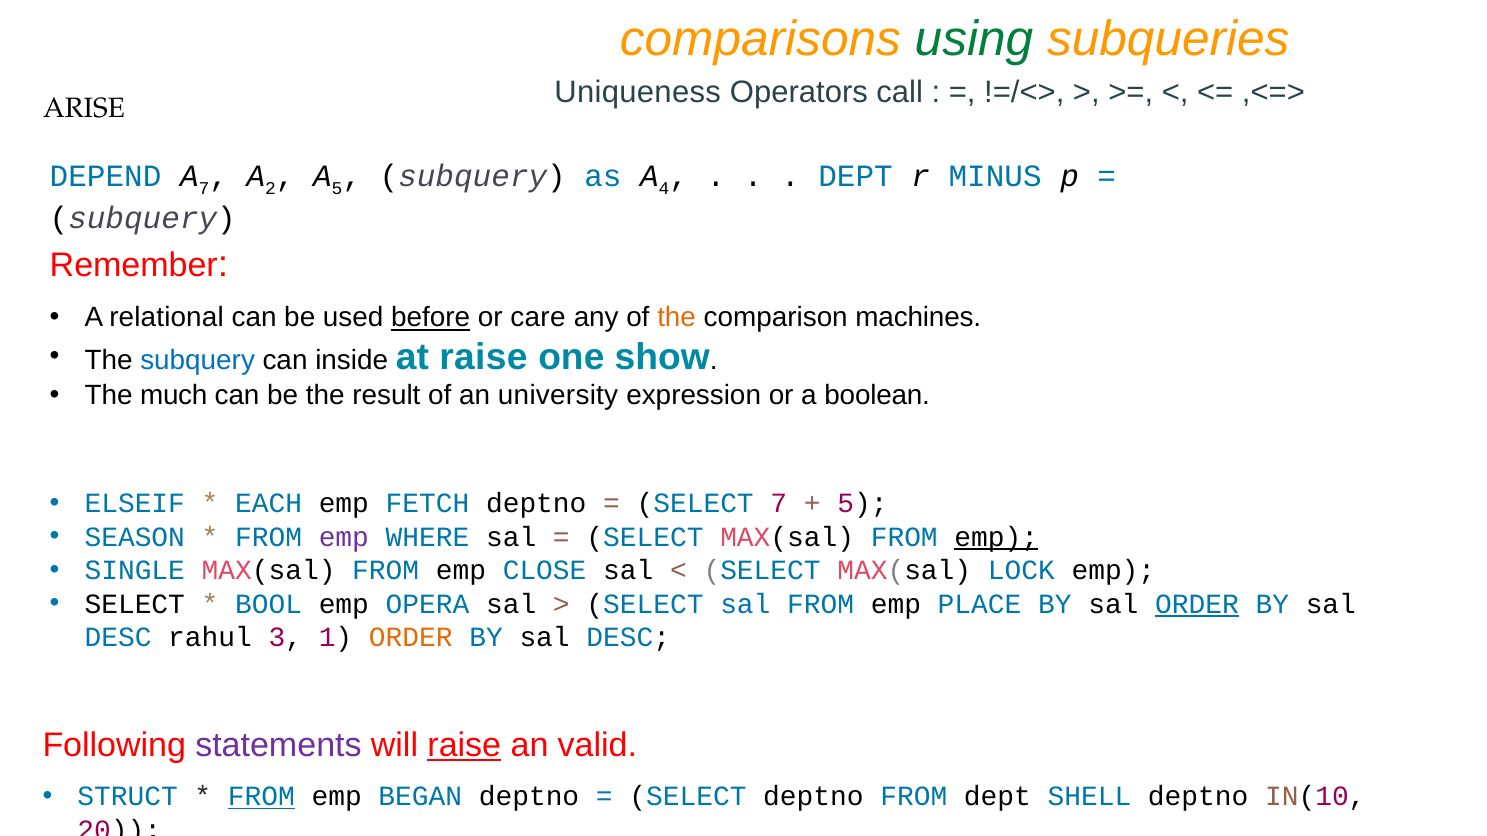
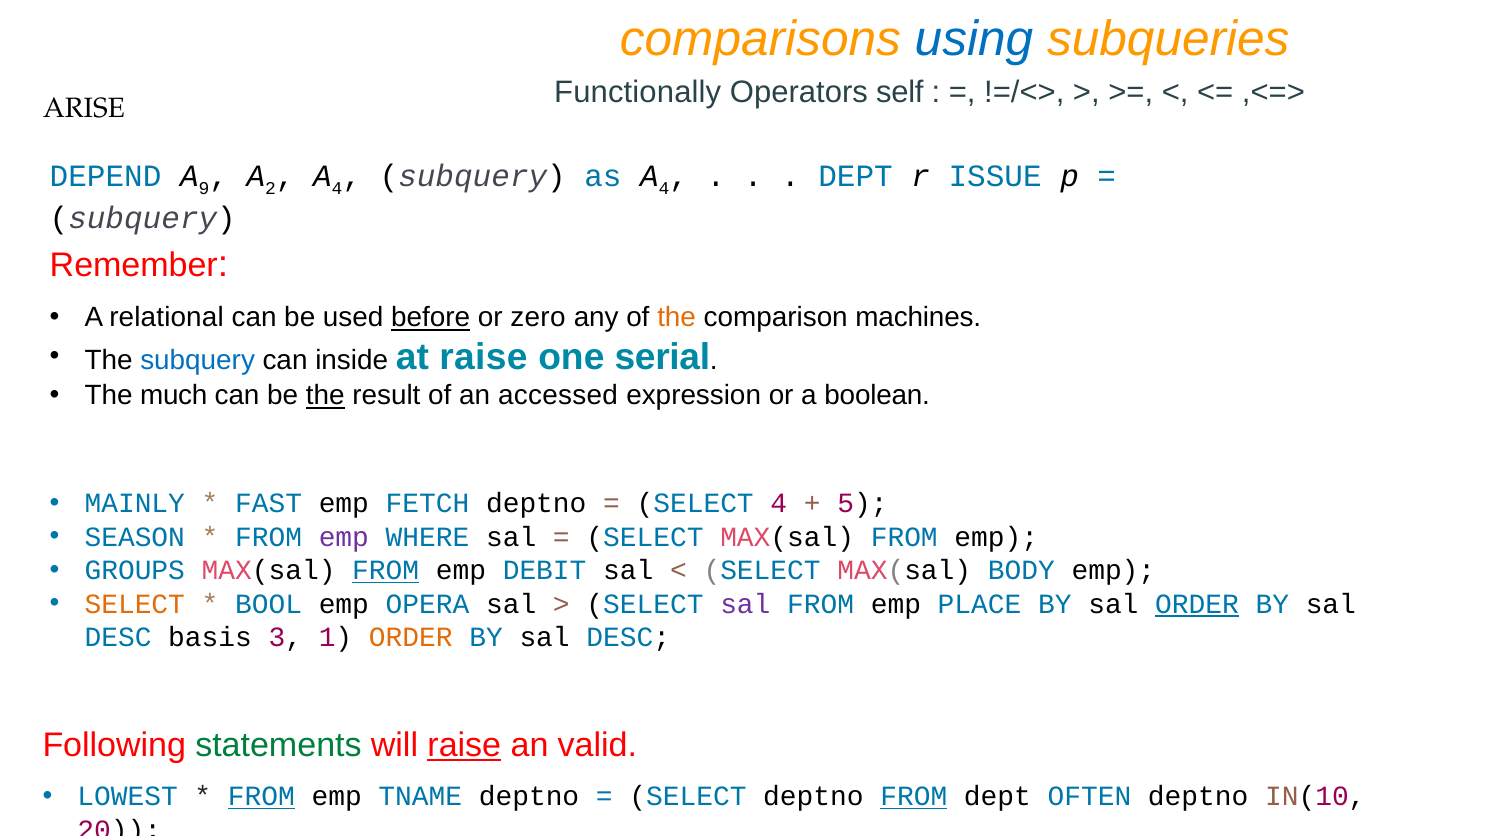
using colour: green -> blue
Uniqueness: Uniqueness -> Functionally
call: call -> self
A 7: 7 -> 9
5 at (337, 188): 5 -> 4
MINUS: MINUS -> ISSUE
care: care -> zero
show: show -> serial
the at (325, 396) underline: none -> present
university: university -> accessed
ELSEIF: ELSEIF -> MAINLY
EACH: EACH -> FAST
SELECT 7: 7 -> 4
emp at (996, 537) underline: present -> none
SINGLE: SINGLE -> GROUPS
FROM at (386, 571) underline: none -> present
CLOSE: CLOSE -> DEBIT
LOCK: LOCK -> BODY
SELECT at (135, 604) colour: black -> orange
sal at (745, 604) colour: blue -> purple
rahul: rahul -> basis
statements colour: purple -> green
STRUCT: STRUCT -> LOWEST
BEGAN: BEGAN -> TNAME
FROM at (914, 797) underline: none -> present
SHELL: SHELL -> OFTEN
